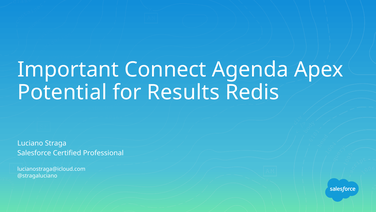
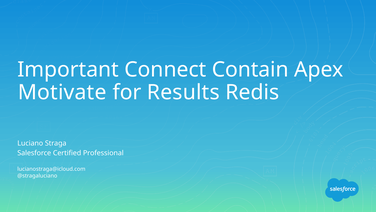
Agenda: Agenda -> Contain
Potential: Potential -> Motivate
